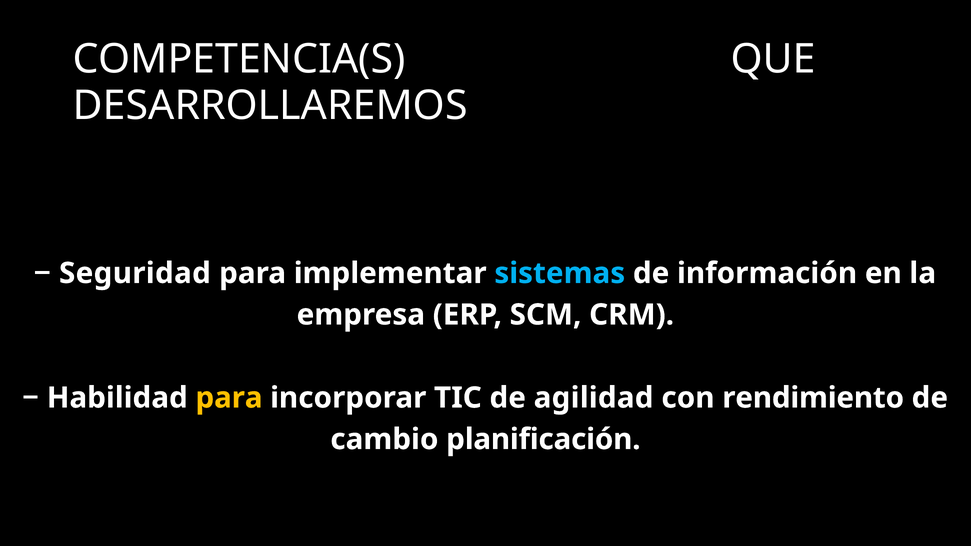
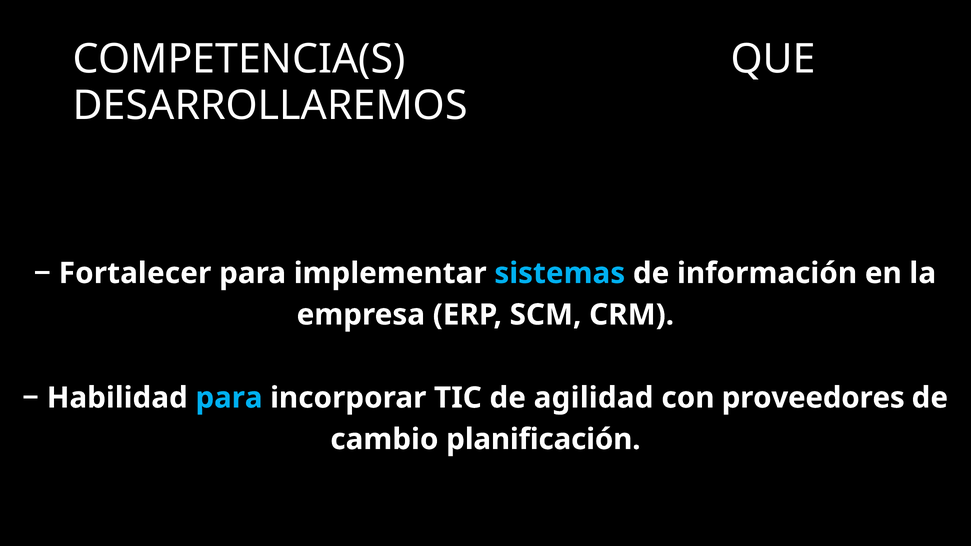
Seguridad: Seguridad -> Fortalecer
para at (229, 398) colour: yellow -> light blue
rendimiento: rendimiento -> proveedores
